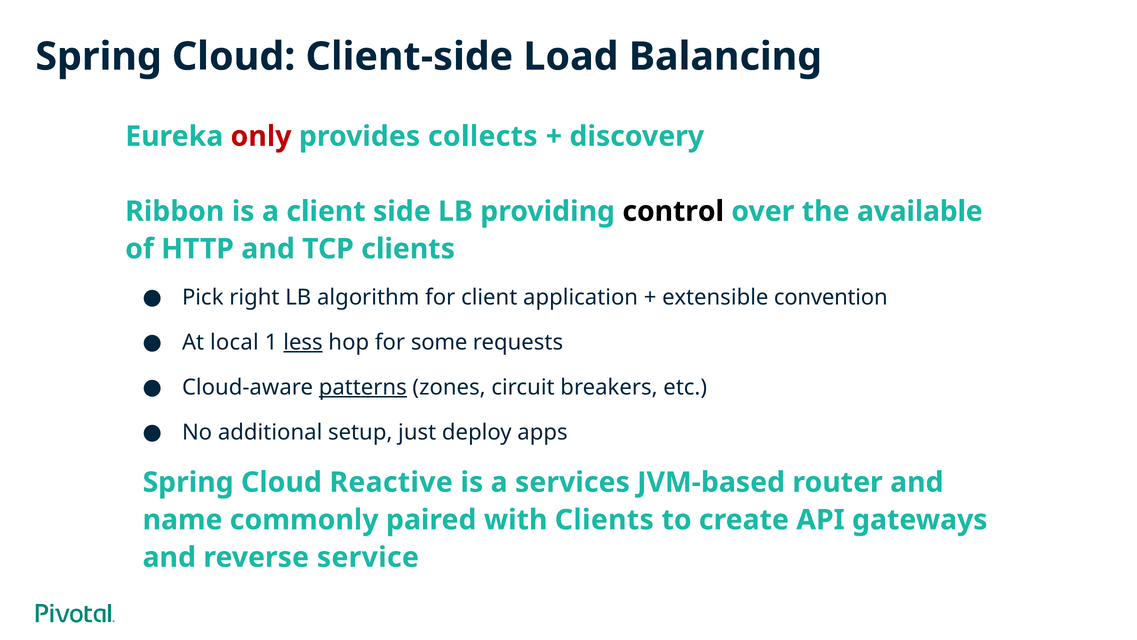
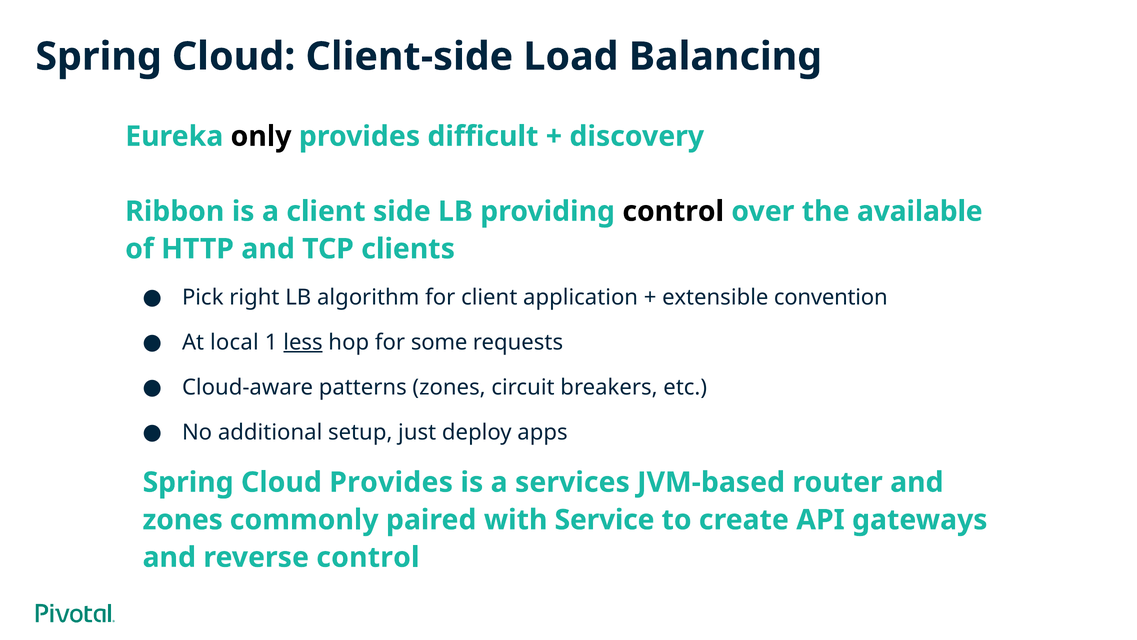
only colour: red -> black
collects: collects -> difficult
patterns underline: present -> none
Cloud Reactive: Reactive -> Provides
name at (183, 520): name -> zones
with Clients: Clients -> Service
reverse service: service -> control
